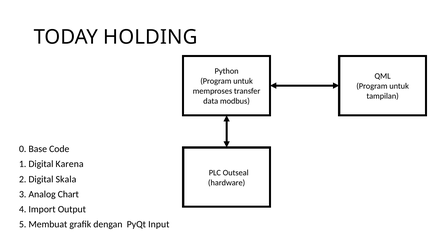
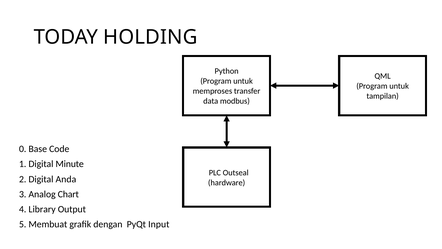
Karena: Karena -> Minute
Skala: Skala -> Anda
Import: Import -> Library
